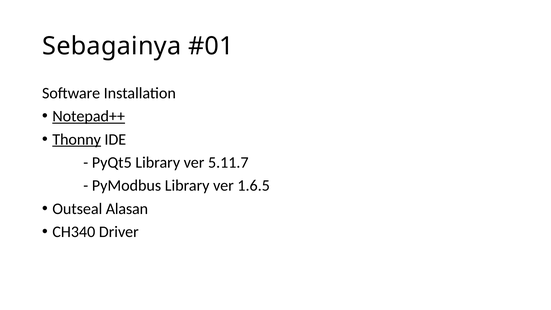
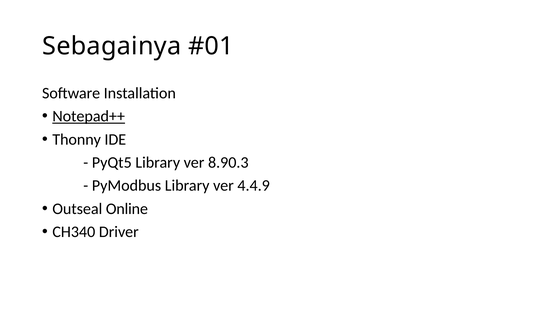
Thonny underline: present -> none
5.11.7: 5.11.7 -> 8.90.3
1.6.5: 1.6.5 -> 4.4.9
Alasan: Alasan -> Online
